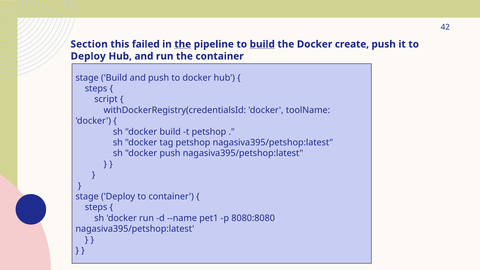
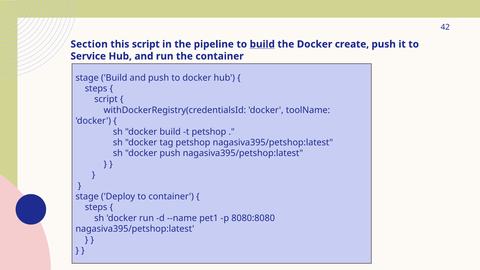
this failed: failed -> script
the at (183, 44) underline: present -> none
Deploy at (88, 56): Deploy -> Service
